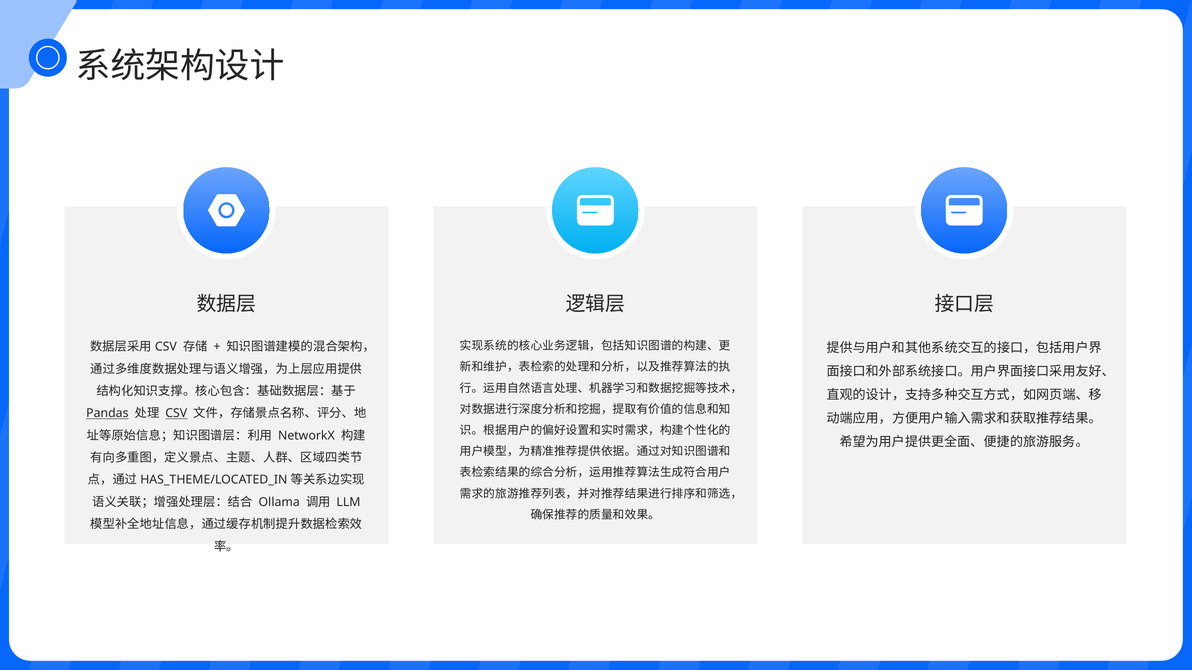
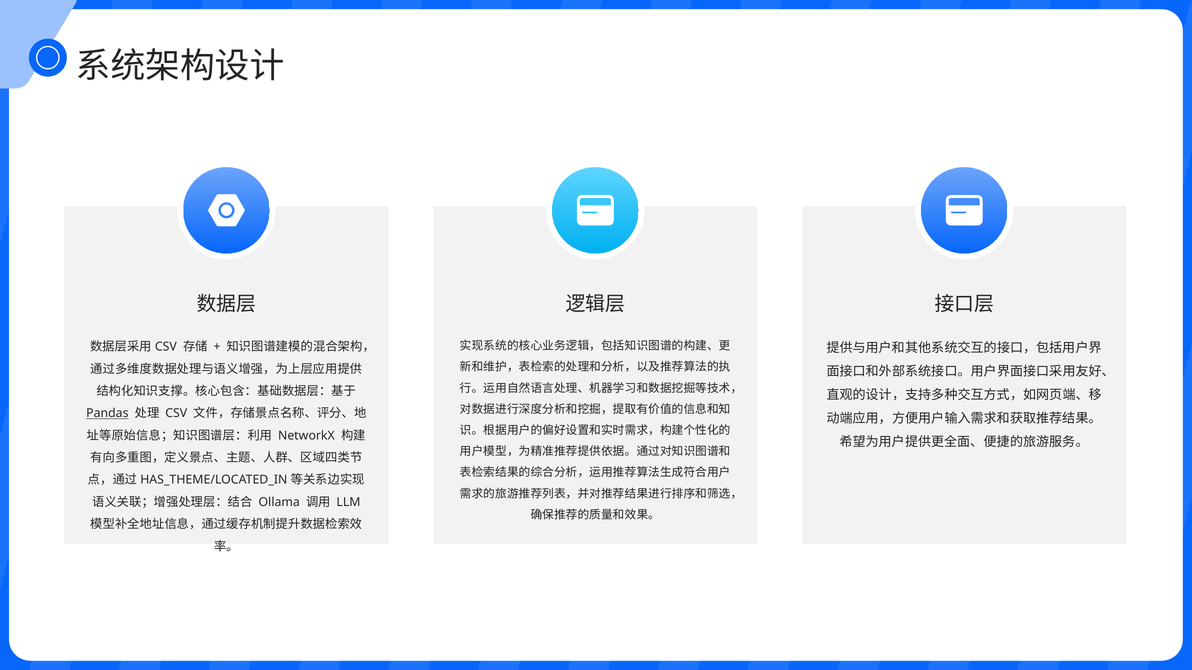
CSV at (176, 414) underline: present -> none
